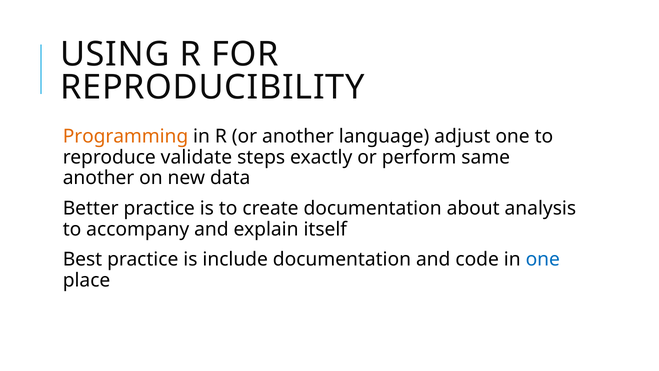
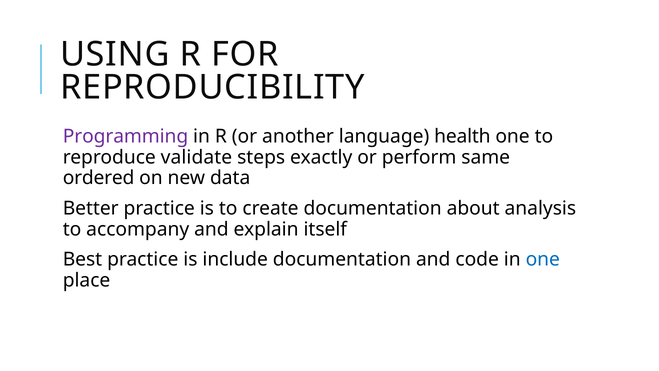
Programming colour: orange -> purple
adjust: adjust -> health
another at (99, 178): another -> ordered
